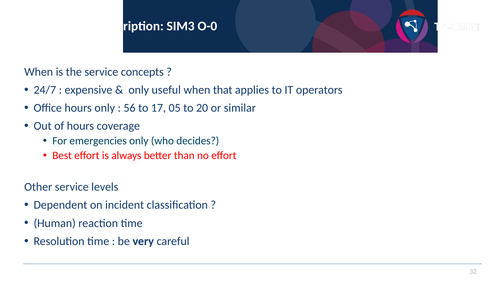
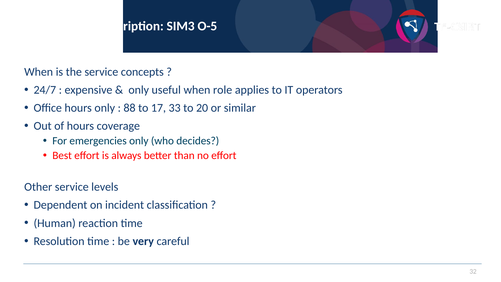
O-0: O-0 -> O-5
that: that -> role
56: 56 -> 88
05: 05 -> 33
